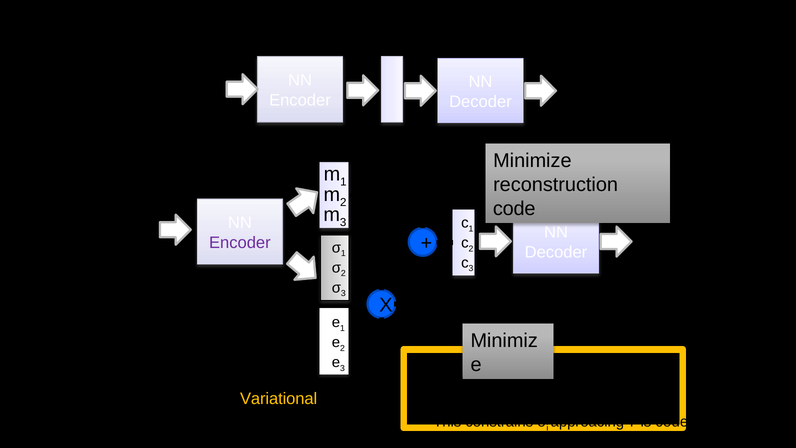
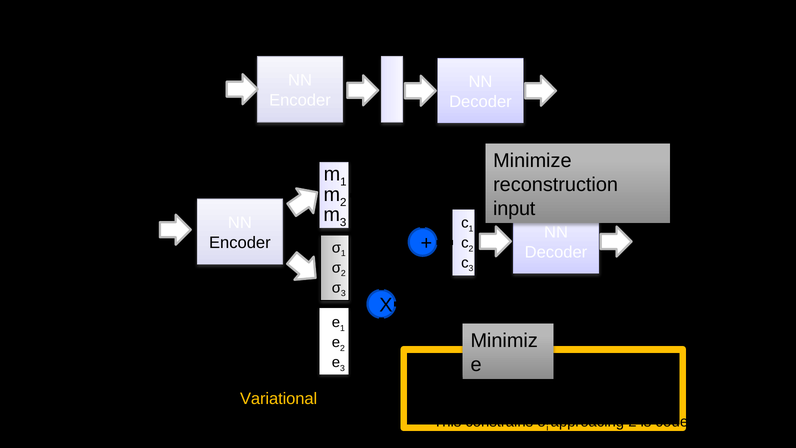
code at (514, 208): code -> input
Encoder at (240, 243) colour: purple -> black
approacing 7: 7 -> 2
